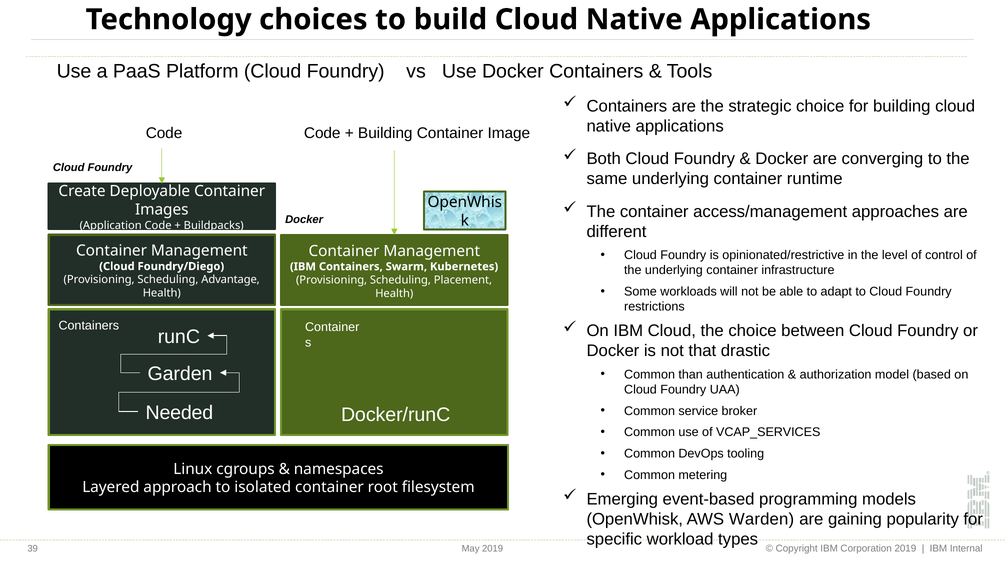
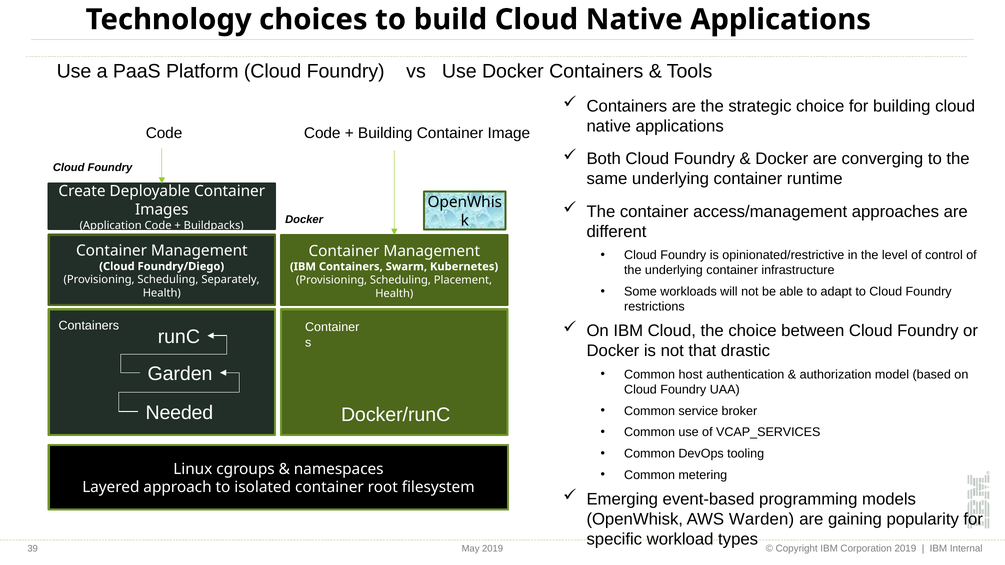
Advantage: Advantage -> Separately
than: than -> host
